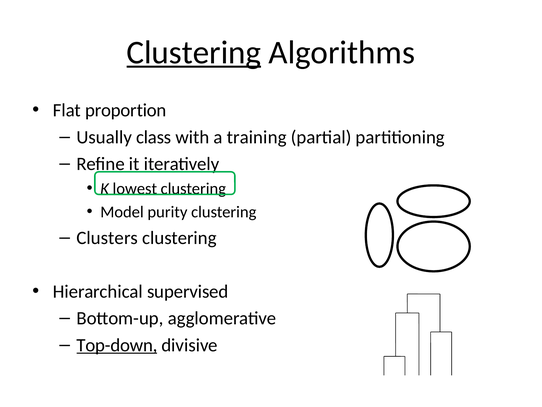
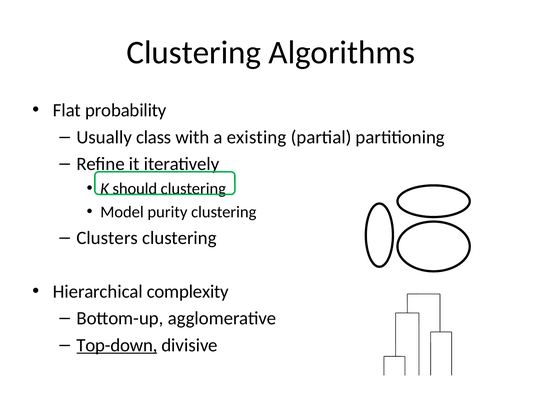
Clustering at (194, 52) underline: present -> none
proportion: proportion -> probability
training: training -> existing
lowest: lowest -> should
supervised: supervised -> complexity
